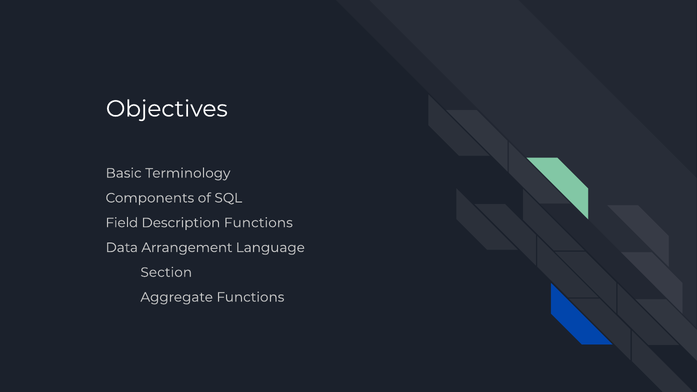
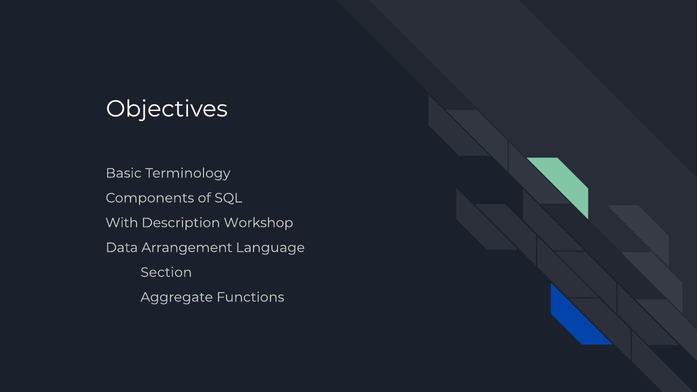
Field: Field -> With
Description Functions: Functions -> Workshop
